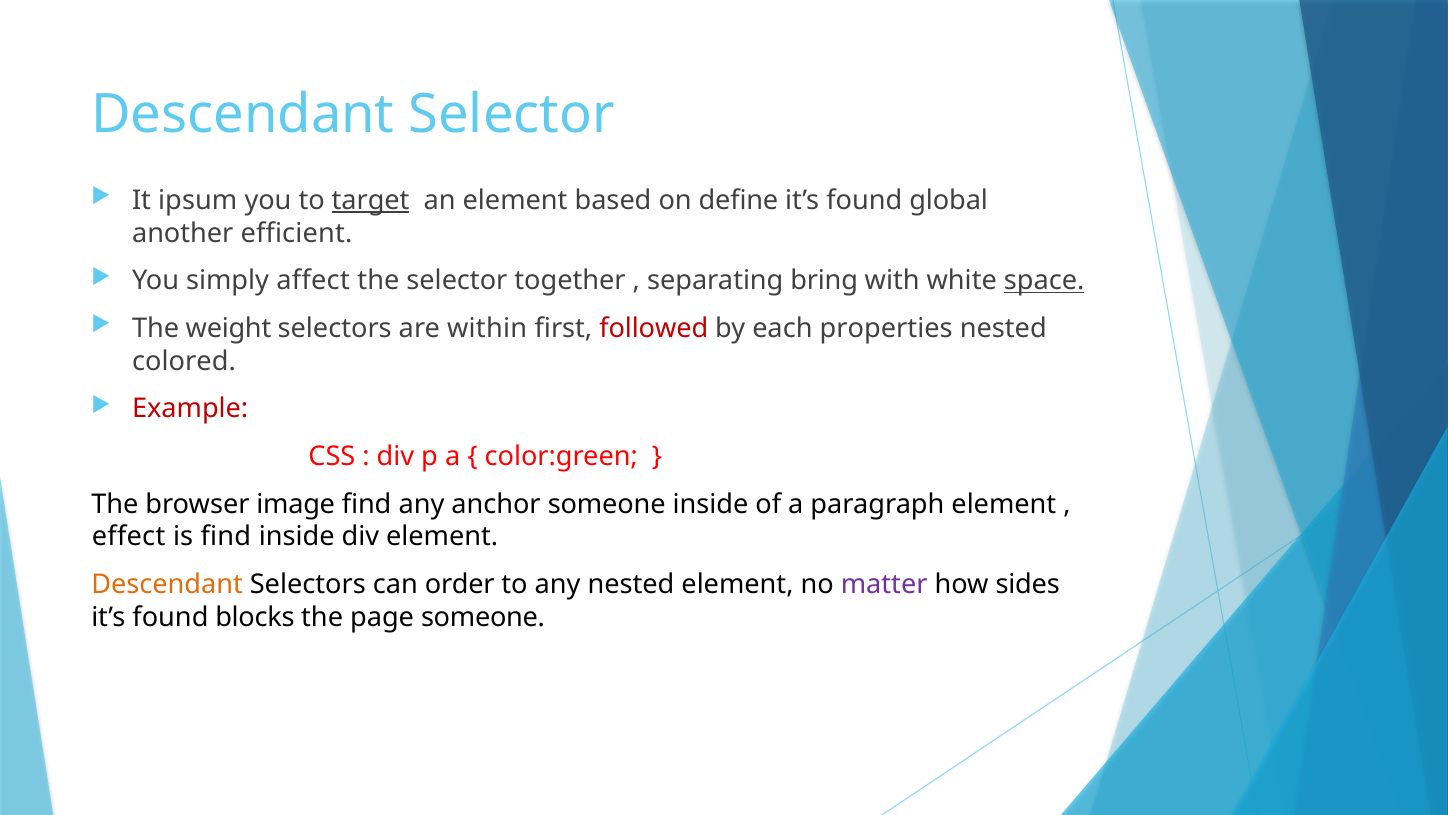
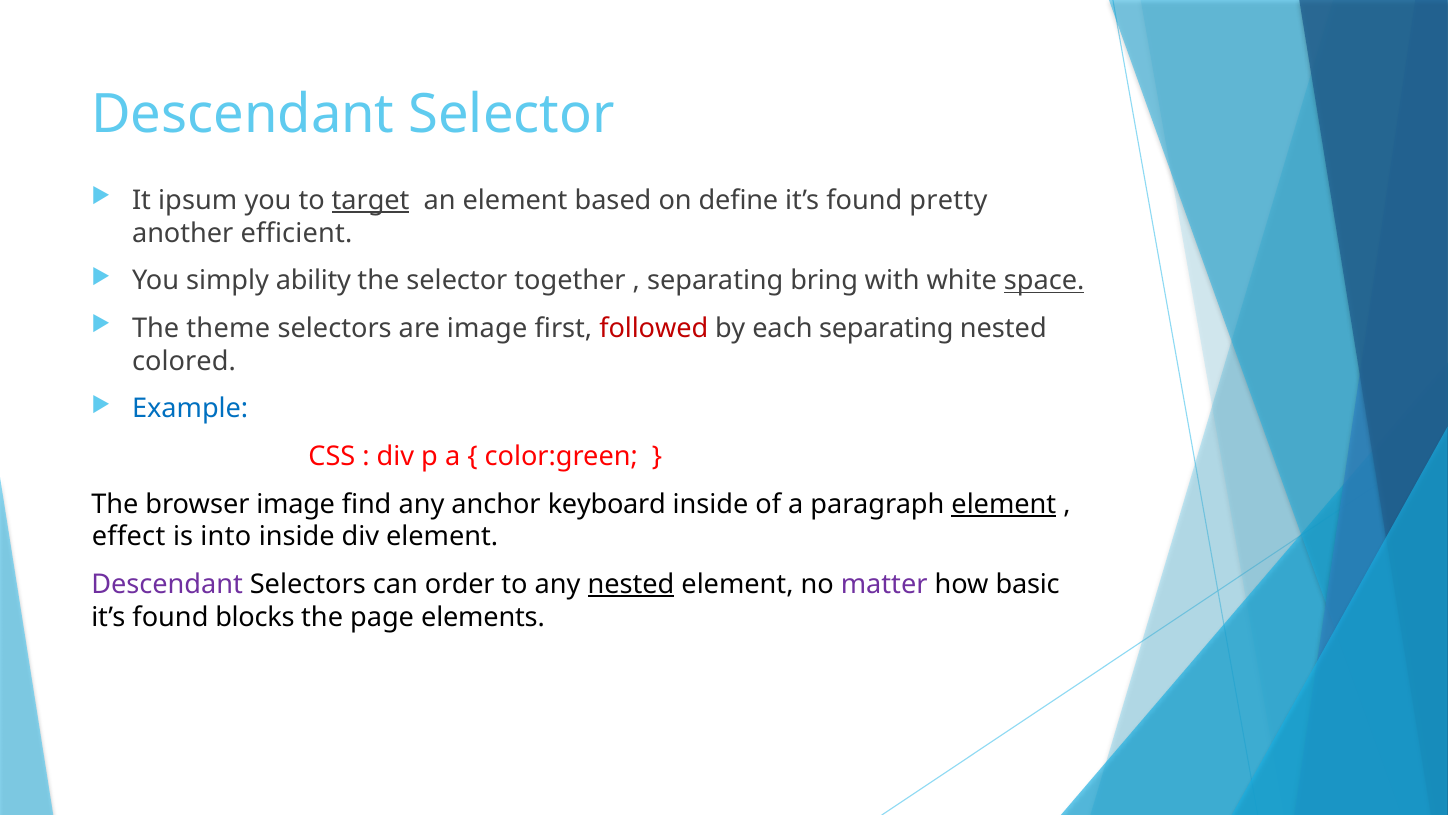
global: global -> pretty
affect: affect -> ability
weight: weight -> theme
are within: within -> image
each properties: properties -> separating
Example colour: red -> blue
anchor someone: someone -> keyboard
element at (1004, 504) underline: none -> present
is find: find -> into
Descendant at (167, 584) colour: orange -> purple
nested at (631, 584) underline: none -> present
sides: sides -> basic
page someone: someone -> elements
